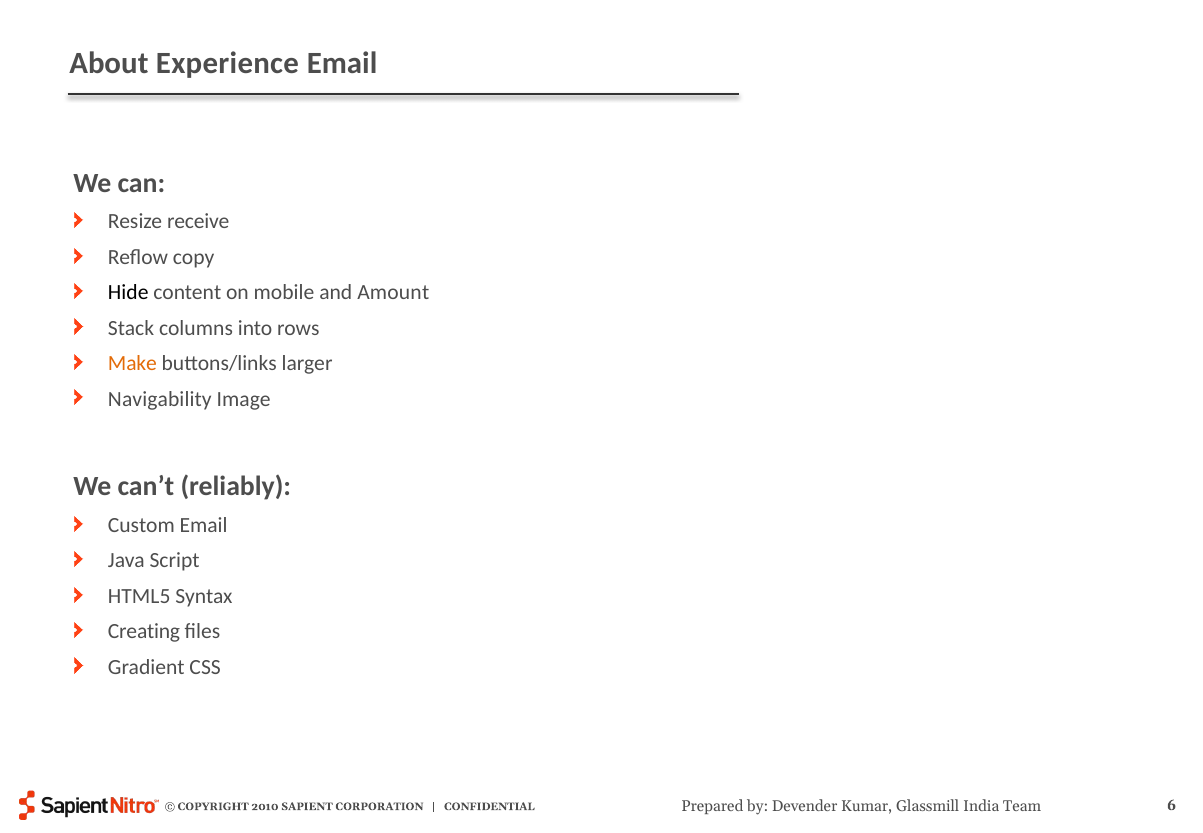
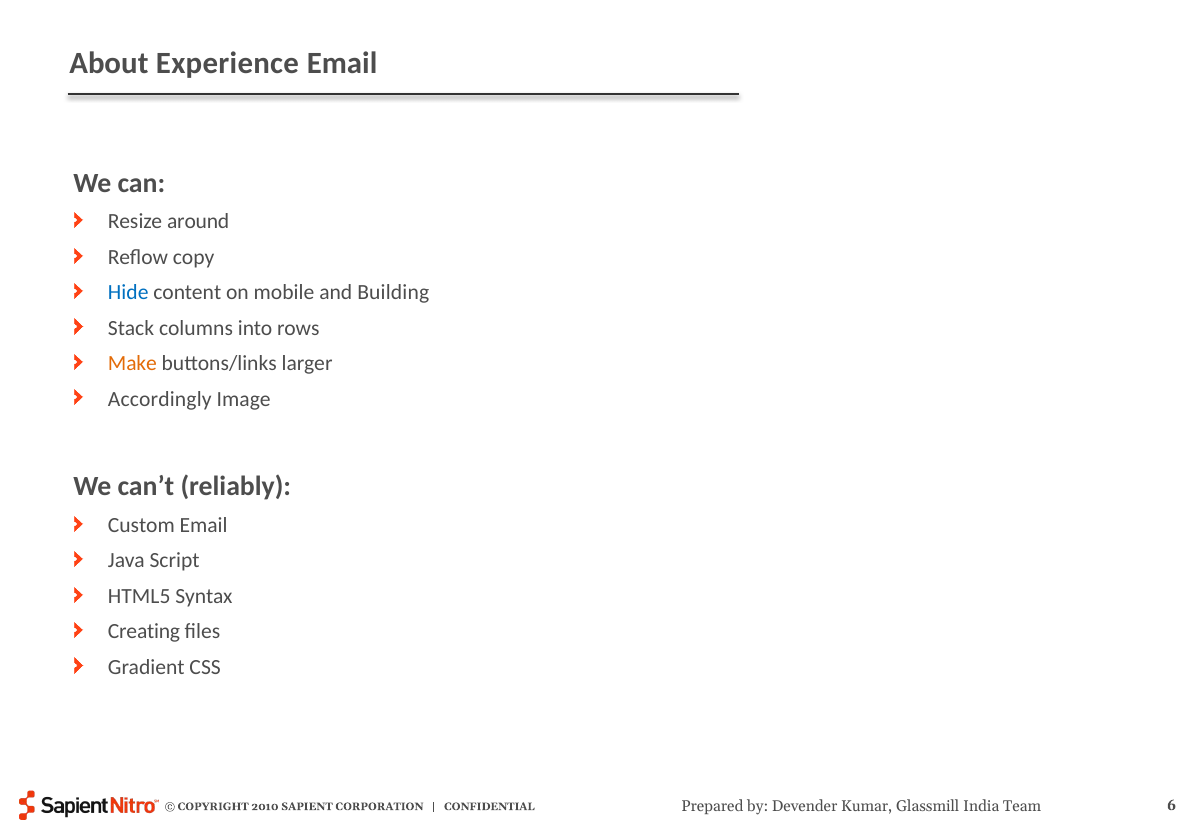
receive: receive -> around
Hide colour: black -> blue
Amount: Amount -> Building
Navigability: Navigability -> Accordingly
